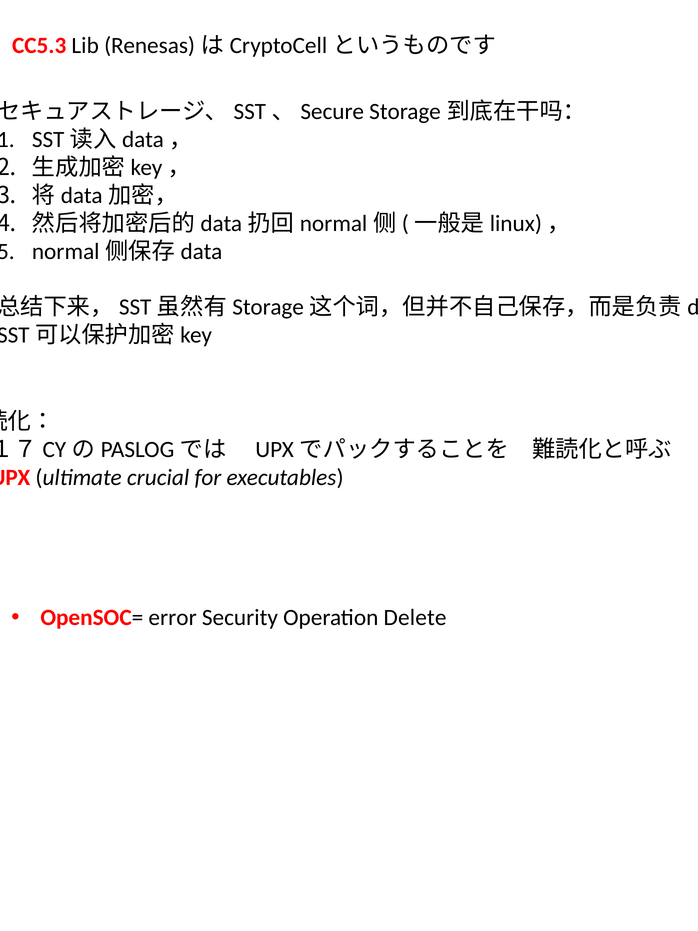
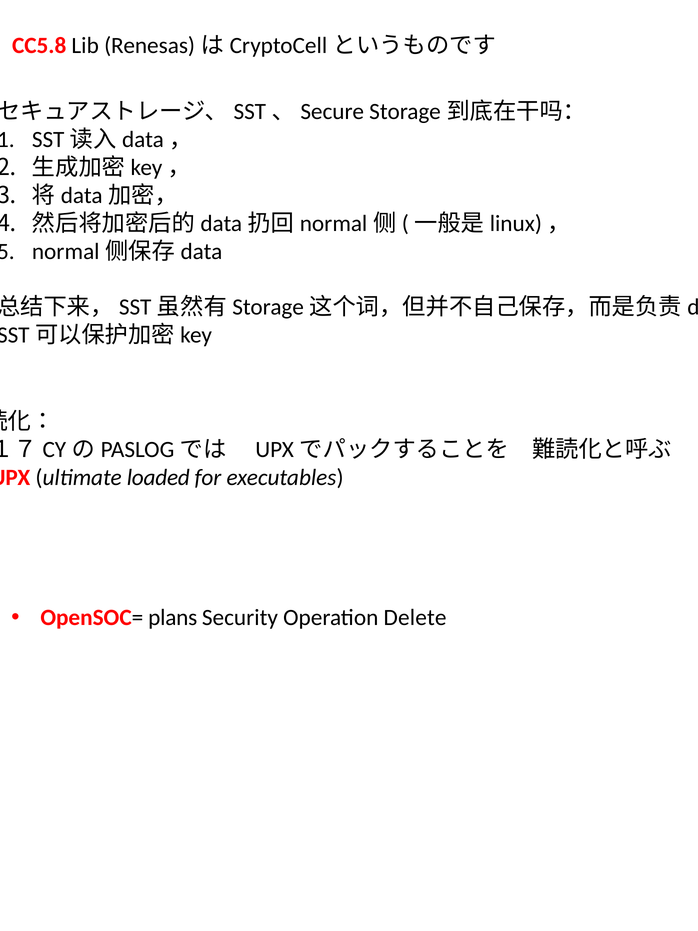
CC5.3: CC5.3 -> CC5.8
crucial: crucial -> loaded
error: error -> plans
